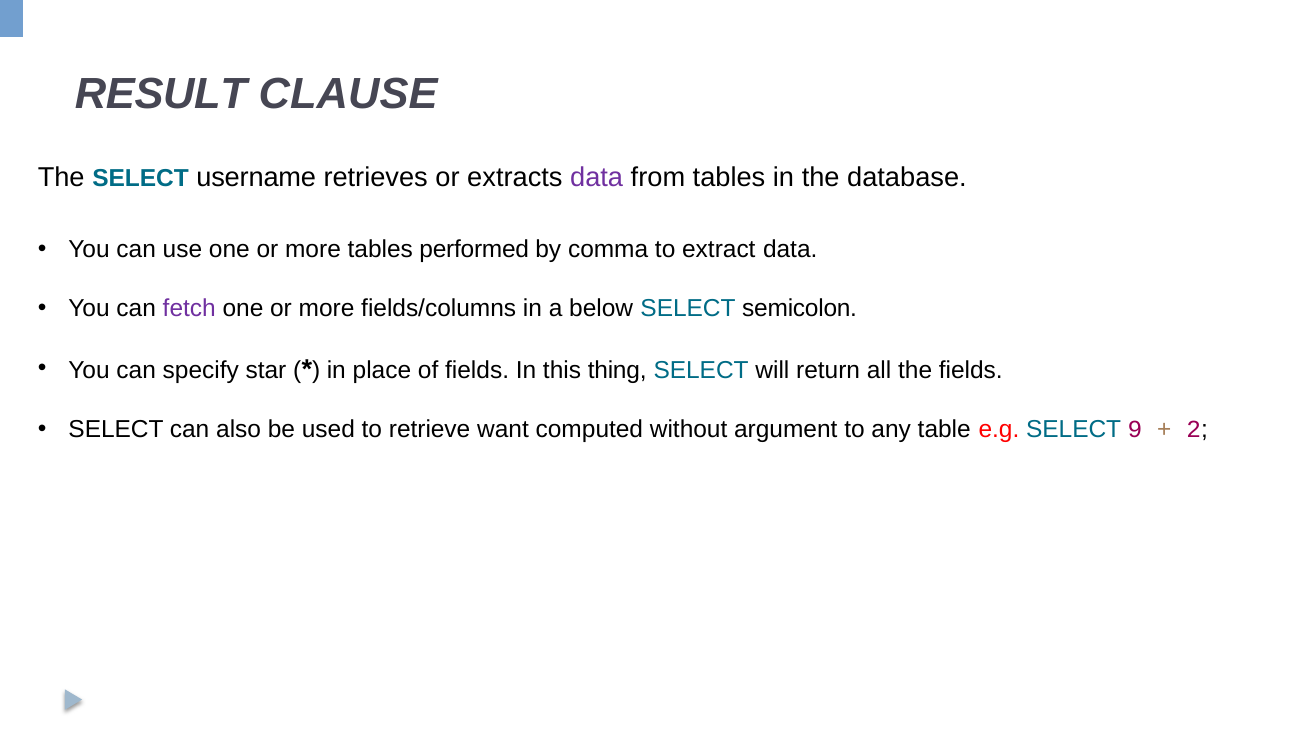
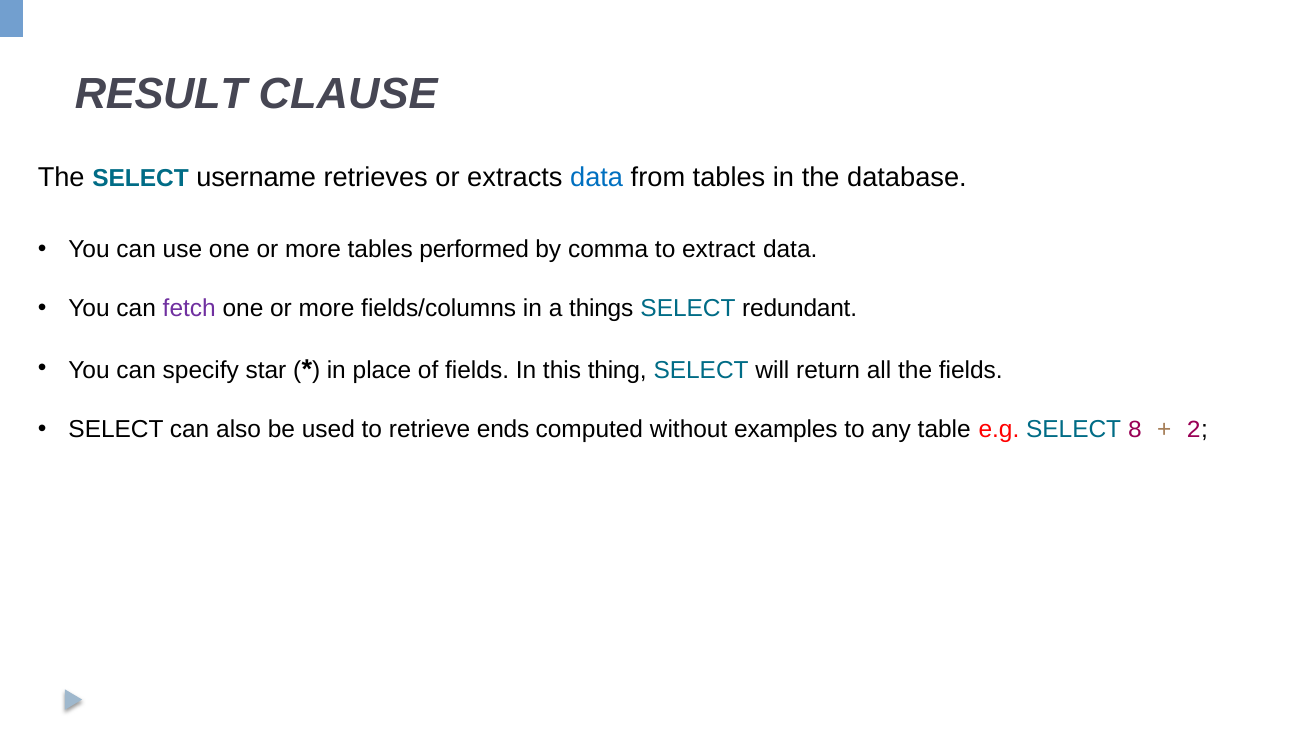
data at (597, 177) colour: purple -> blue
below: below -> things
semicolon: semicolon -> redundant
want: want -> ends
argument: argument -> examples
9: 9 -> 8
